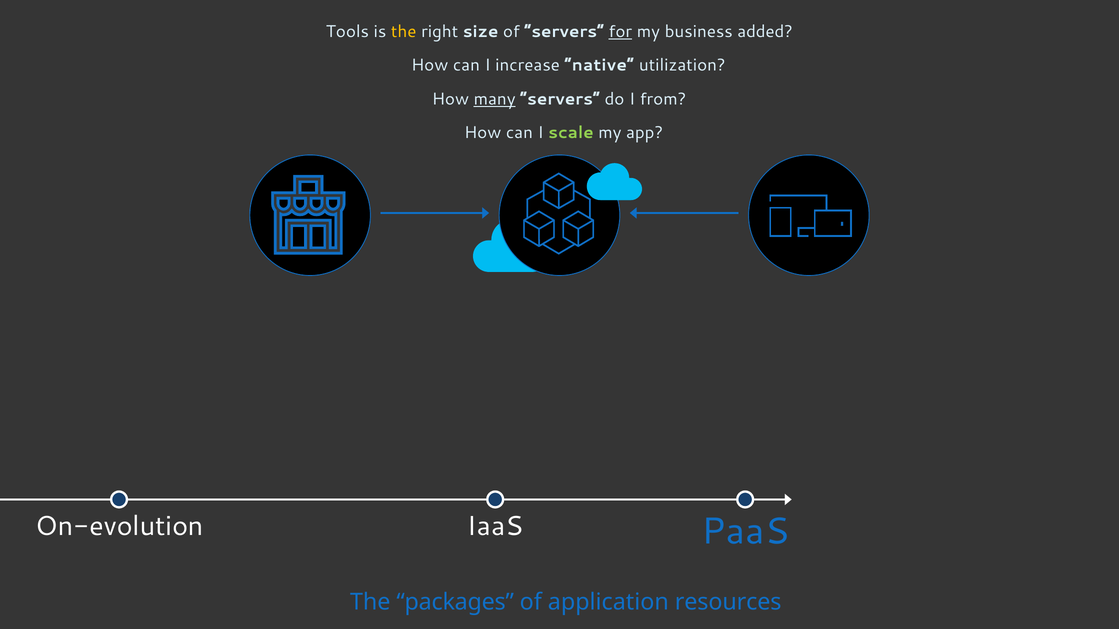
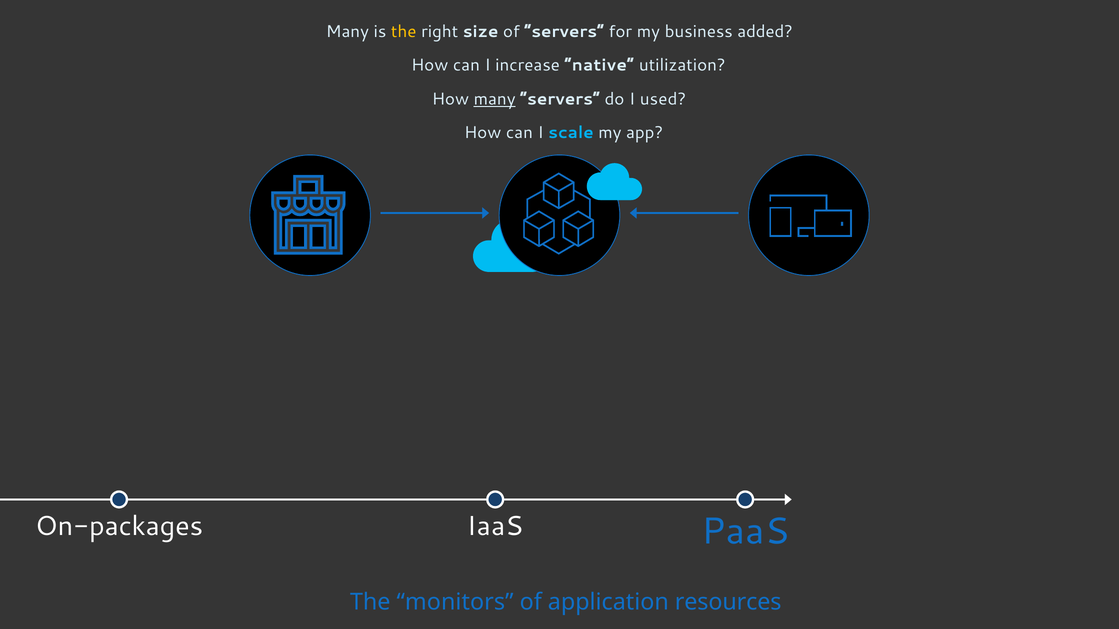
Tools at (347, 32): Tools -> Many
for underline: present -> none
from: from -> used
scale colour: light green -> light blue
On-evolution: On-evolution -> On-packages
packages: packages -> monitors
